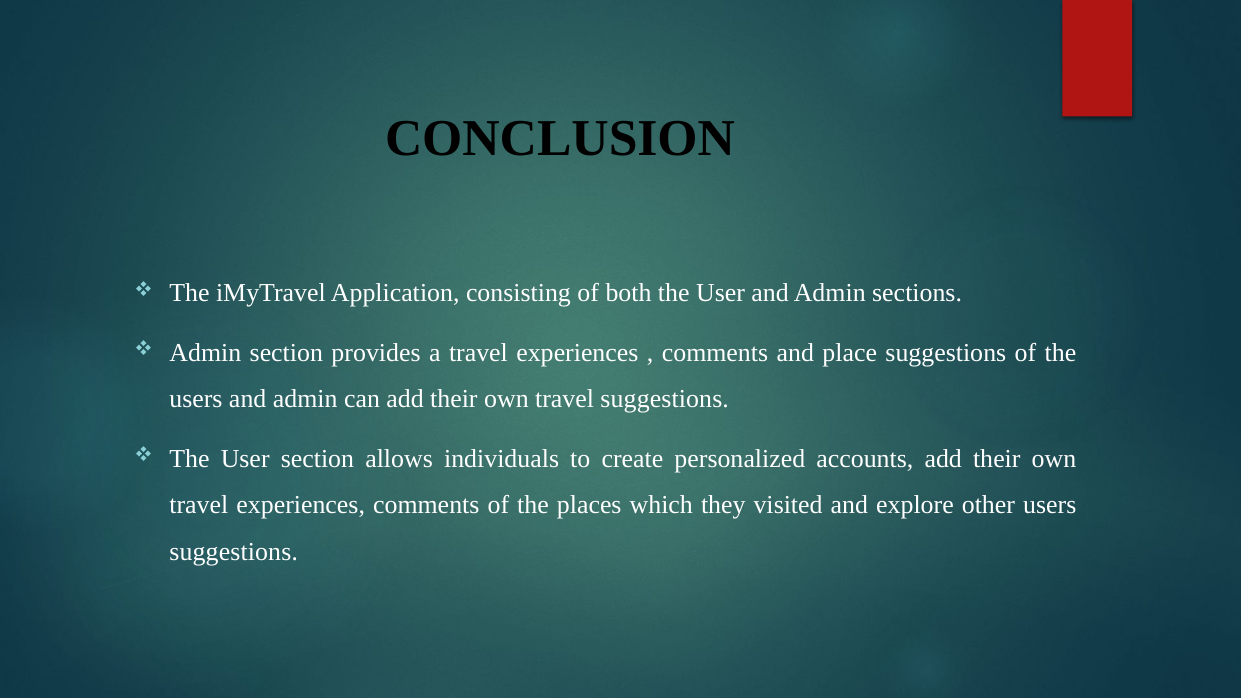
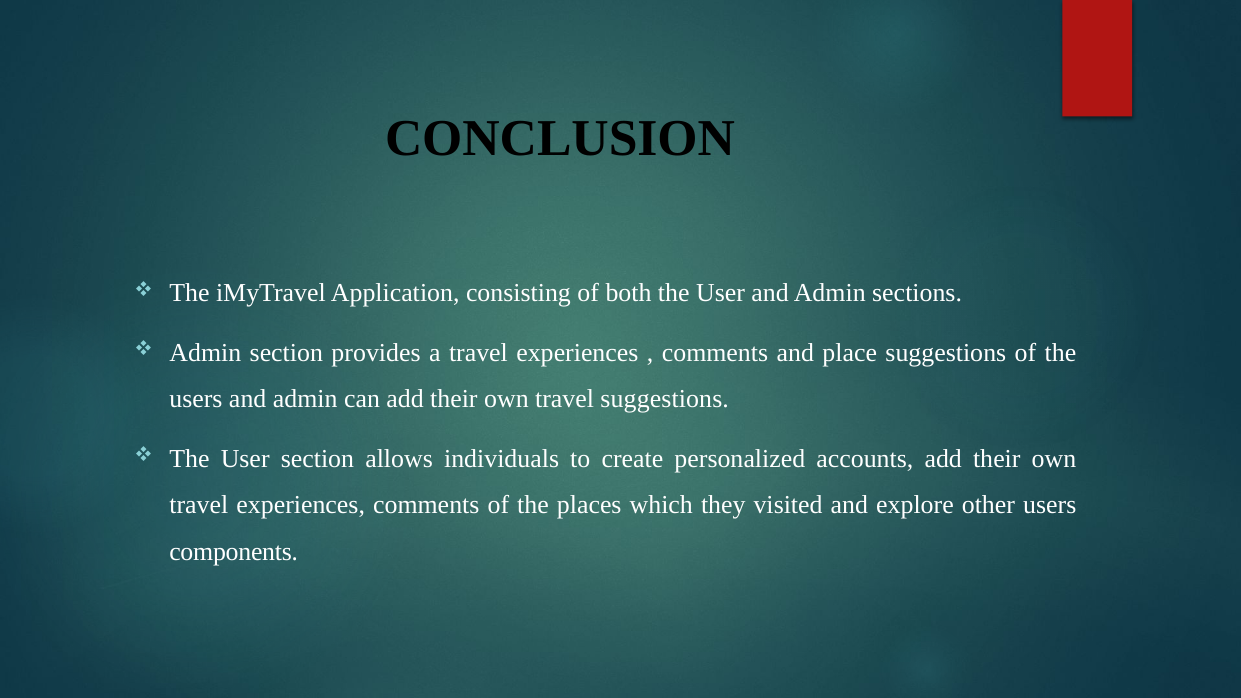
suggestions at (230, 552): suggestions -> components
